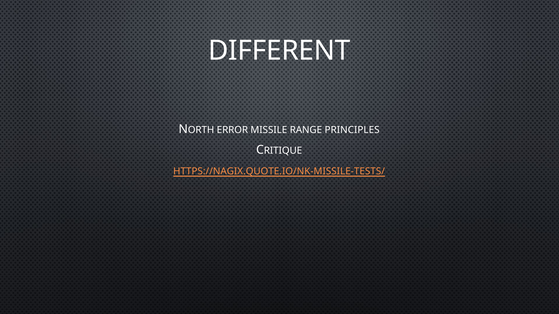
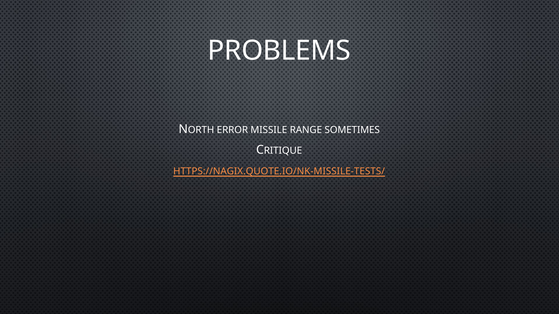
DIFFERENT: DIFFERENT -> PROBLEMS
PRINCIPLES: PRINCIPLES -> SOMETIMES
